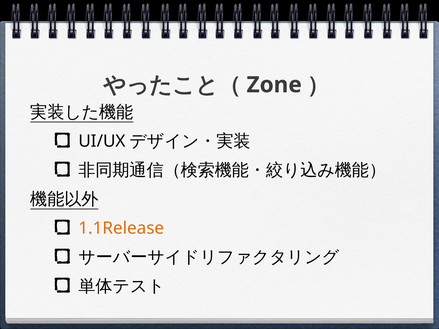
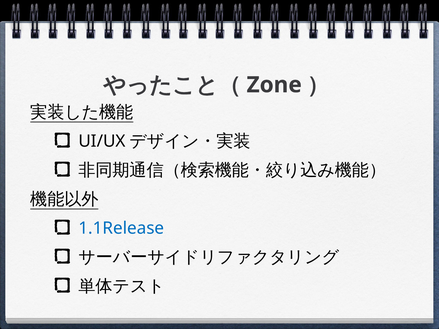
1.1Release colour: orange -> blue
